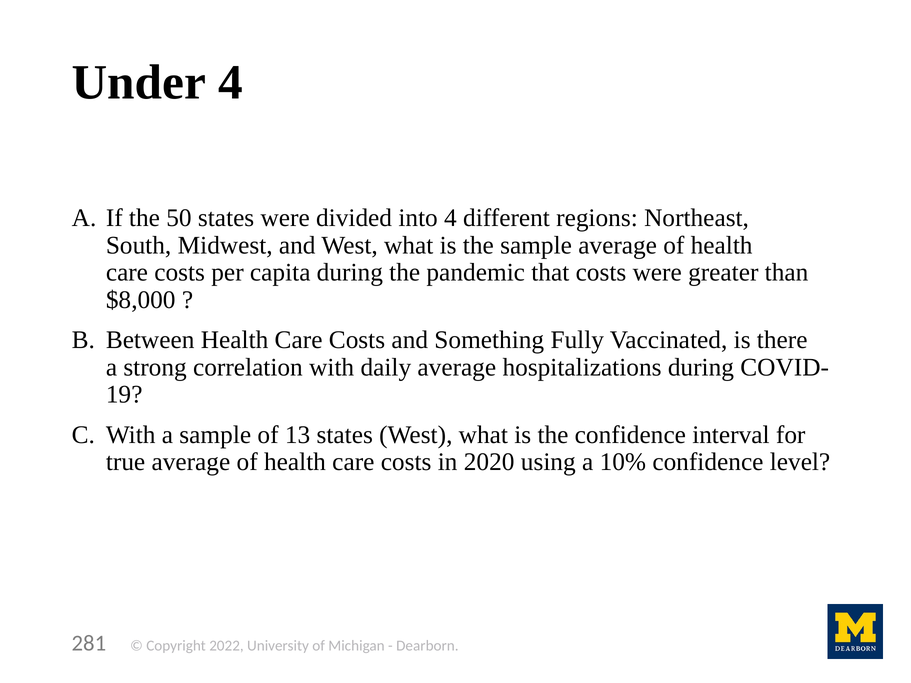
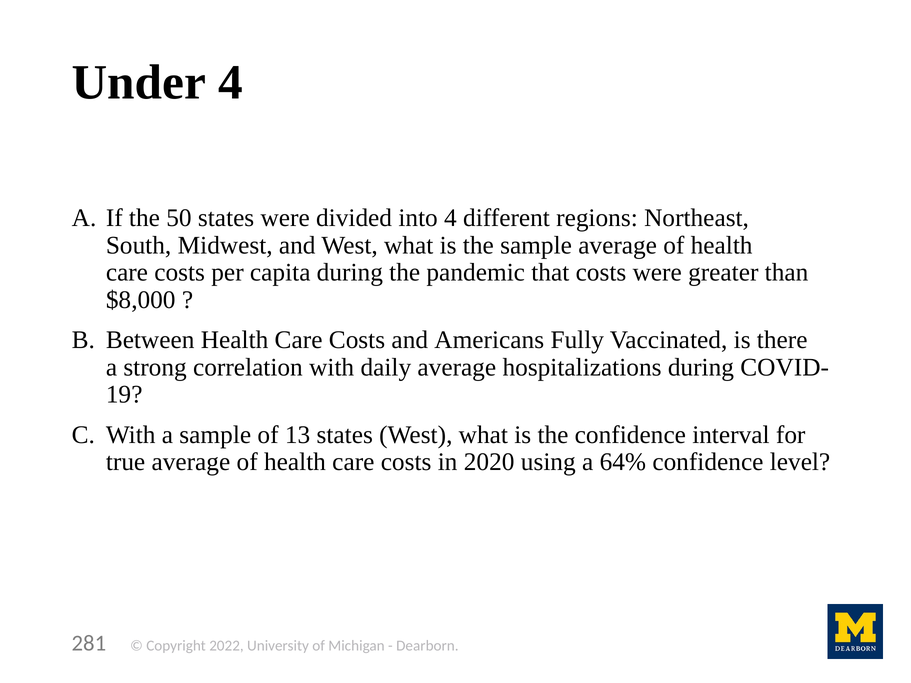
Something: Something -> Americans
10%: 10% -> 64%
